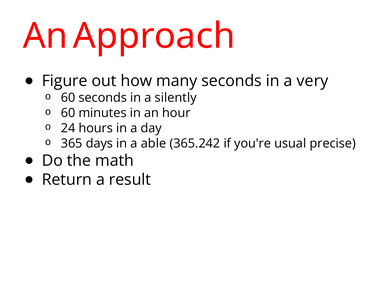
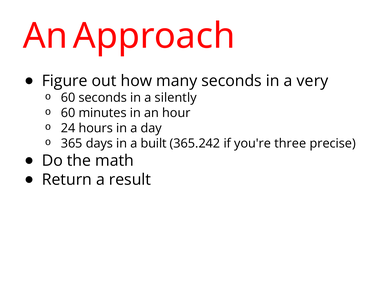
able: able -> built
usual: usual -> three
